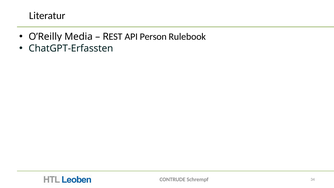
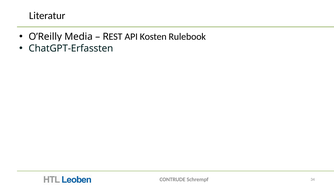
Person: Person -> Kosten
